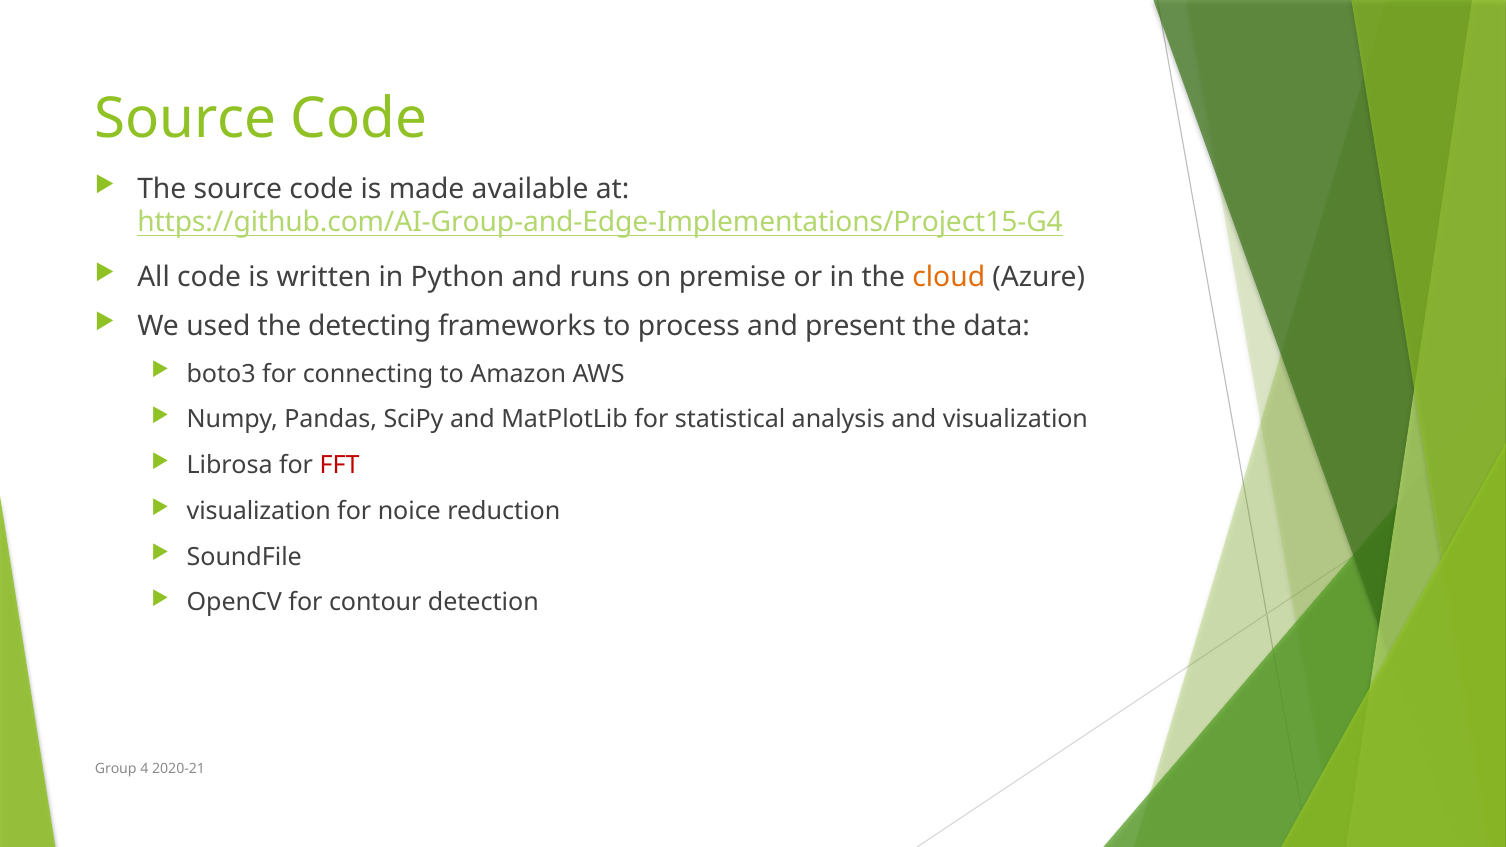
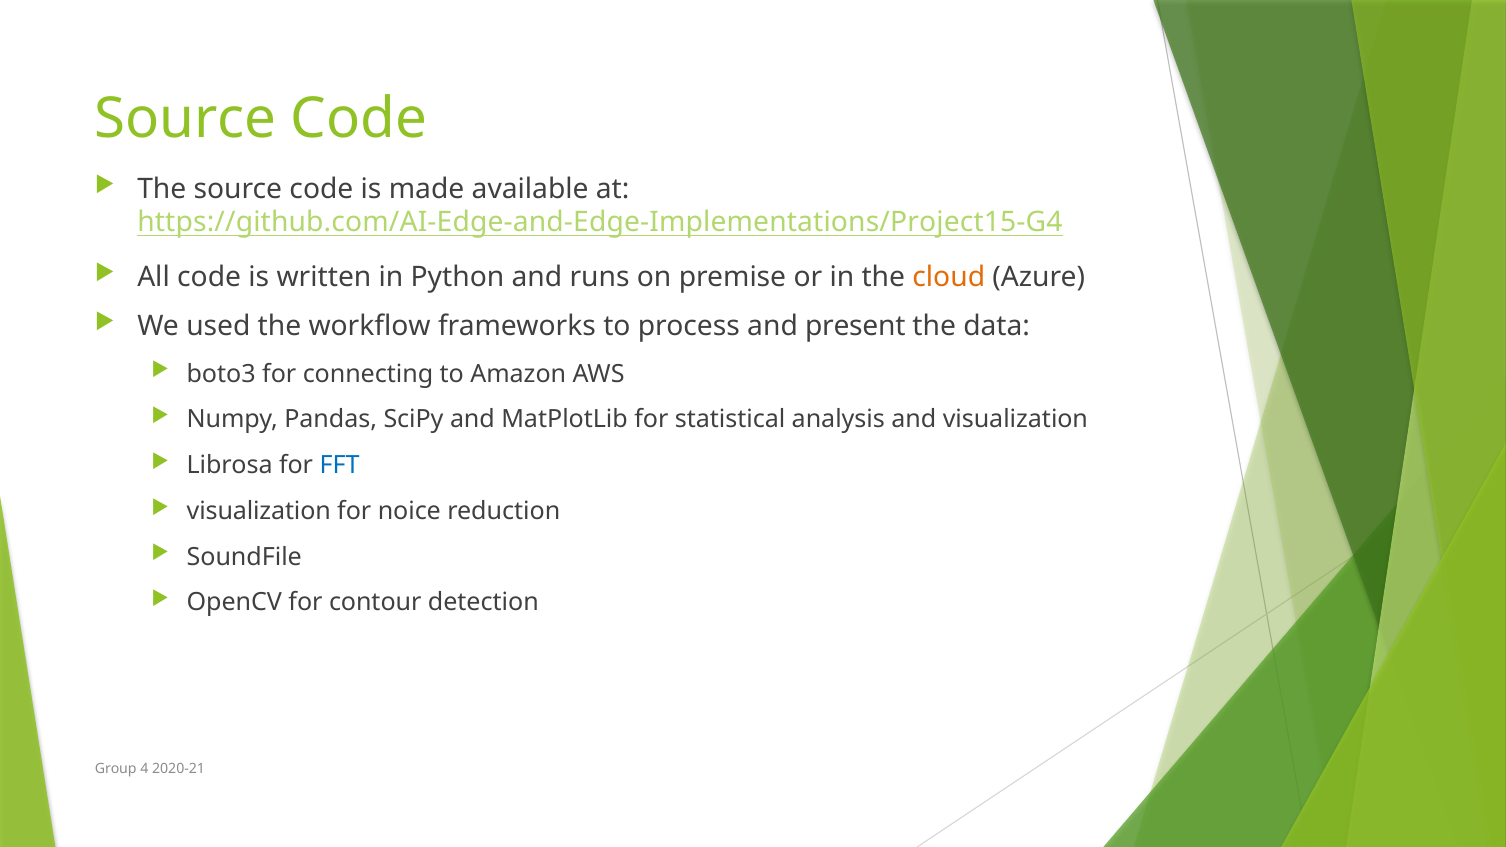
https://github.com/AI-Group-and-Edge-Implementations/Project15-G4: https://github.com/AI-Group-and-Edge-Implementations/Project15-G4 -> https://github.com/AI-Edge-and-Edge-Implementations/Project15-G4
detecting: detecting -> workflow
FFT colour: red -> blue
